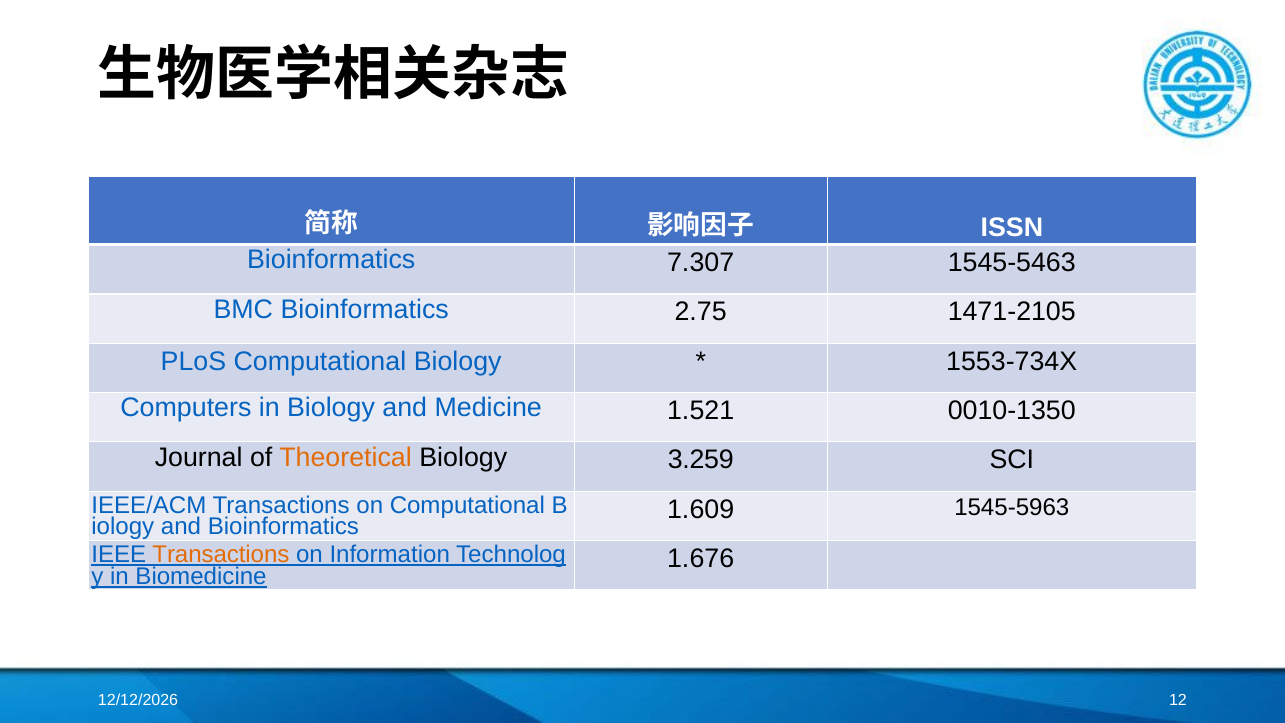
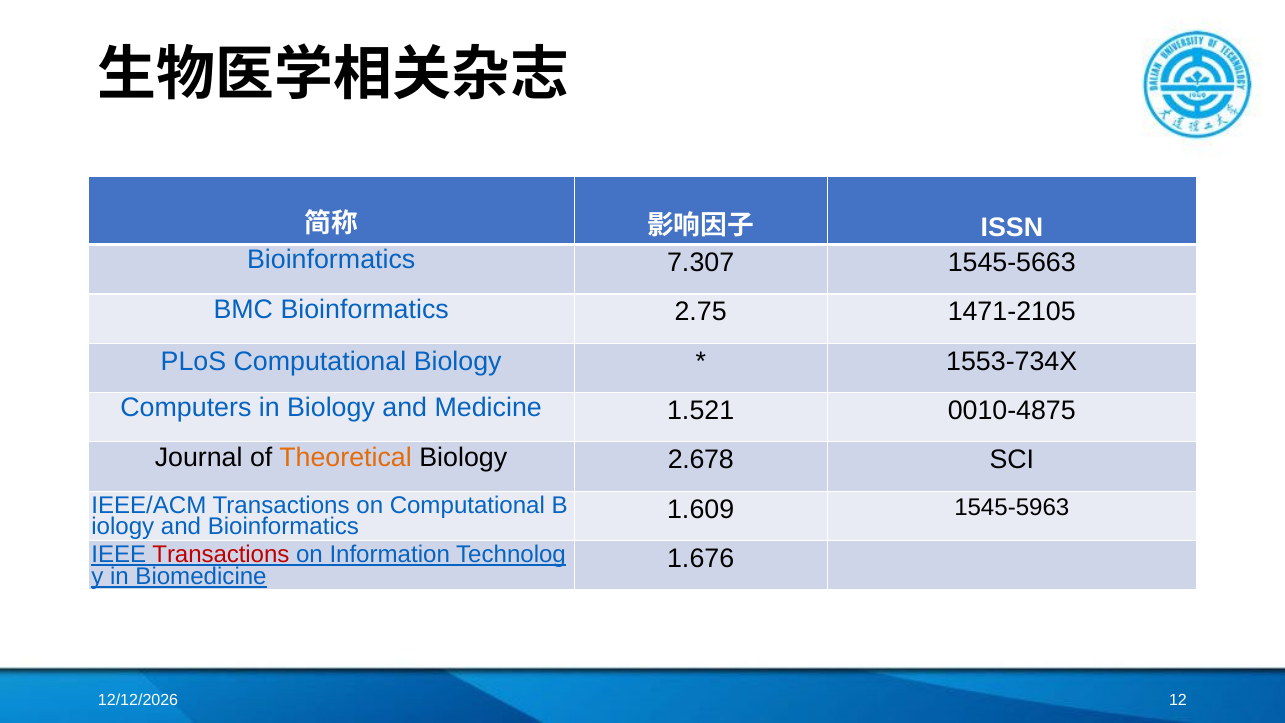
1545-5463: 1545-5463 -> 1545-5663
0010-1350: 0010-1350 -> 0010-4875
3.259: 3.259 -> 2.678
Transactions at (221, 554) colour: orange -> red
